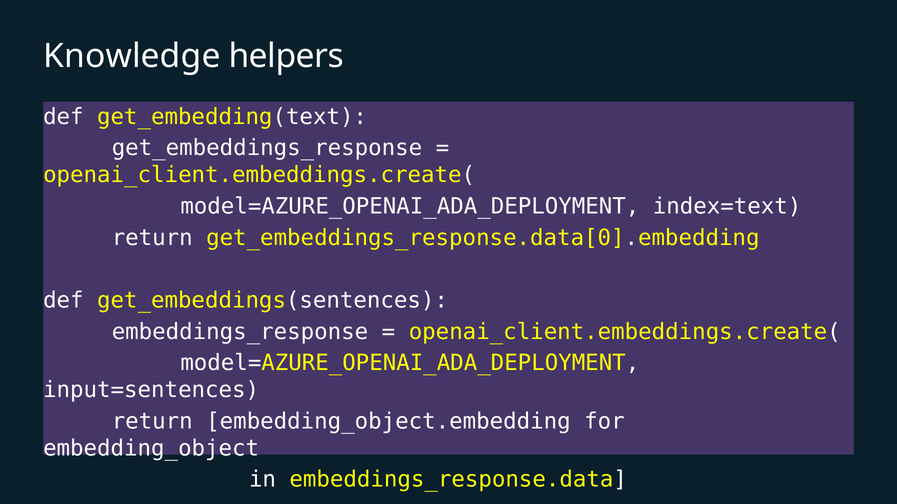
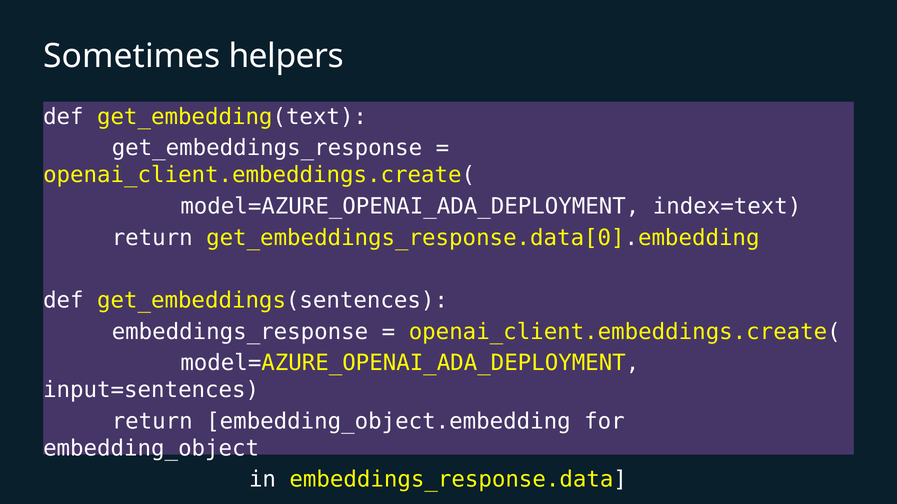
Knowledge: Knowledge -> Sometimes
